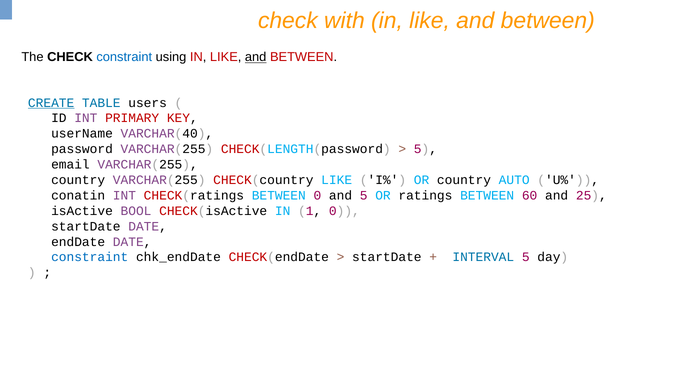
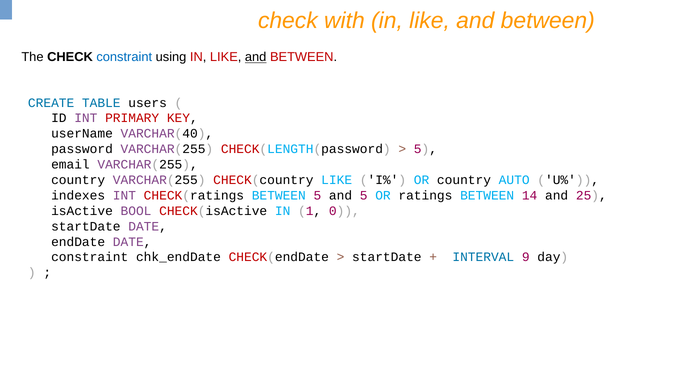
CREATE underline: present -> none
conatin: conatin -> indexes
BETWEEN 0: 0 -> 5
60: 60 -> 14
constraint at (90, 257) colour: blue -> black
INTERVAL 5: 5 -> 9
